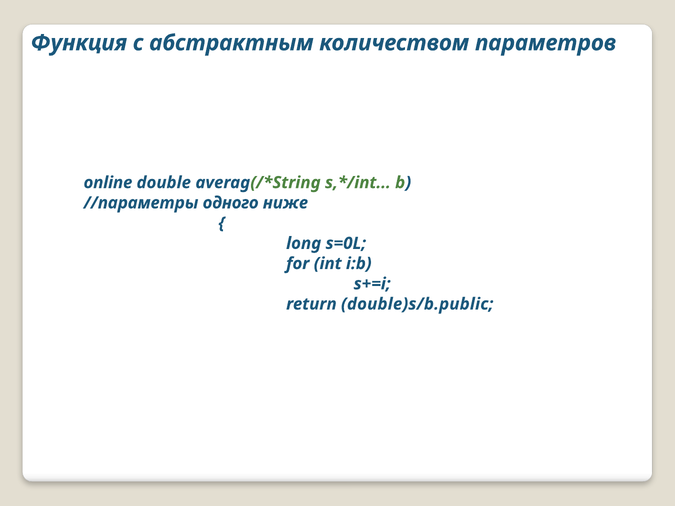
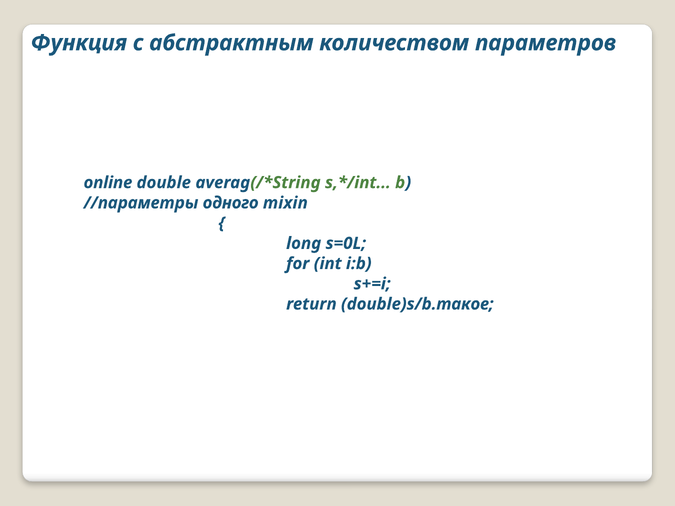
ниже: ниже -> mixin
double)s/b.public: double)s/b.public -> double)s/b.такое
